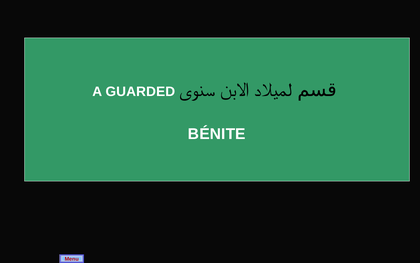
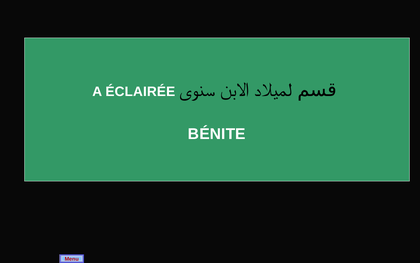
GUARDED: GUARDED -> ÉCLAIRÉE
